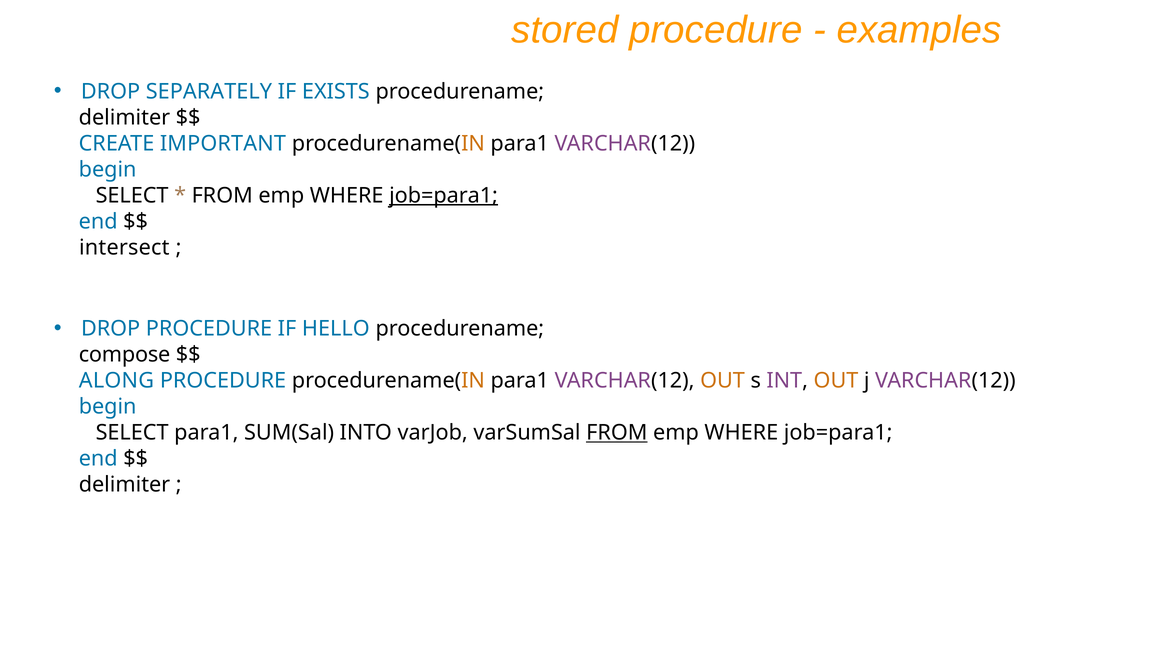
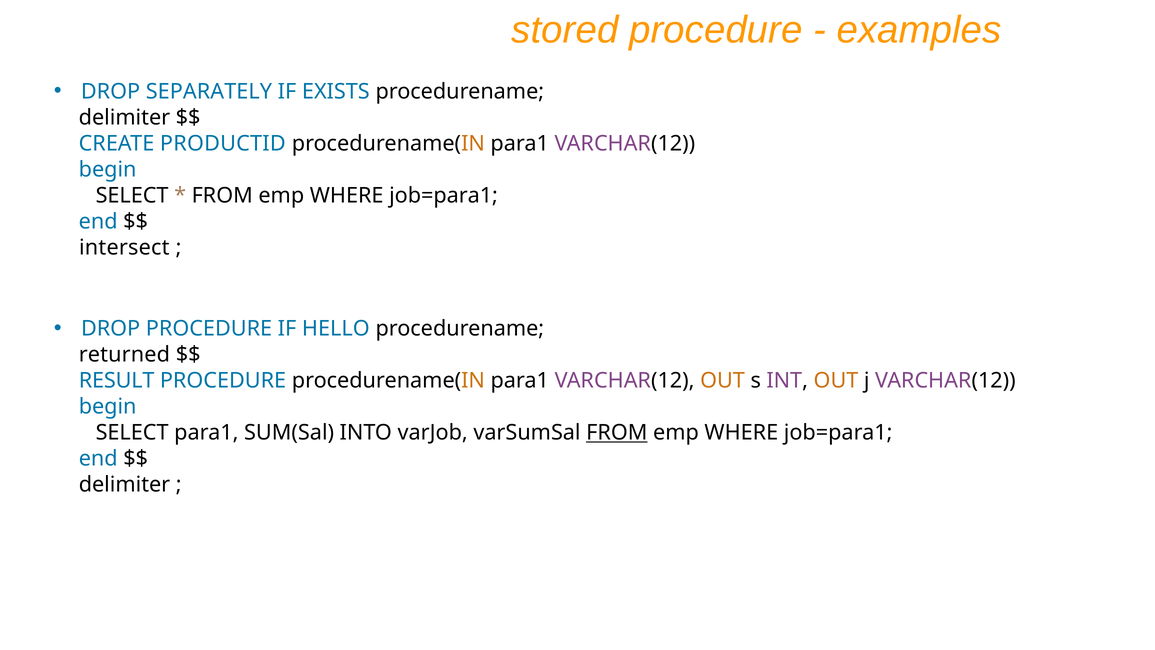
IMPORTANT: IMPORTANT -> PRODUCTID
job=para1 at (444, 195) underline: present -> none
compose: compose -> returned
ALONG: ALONG -> RESULT
